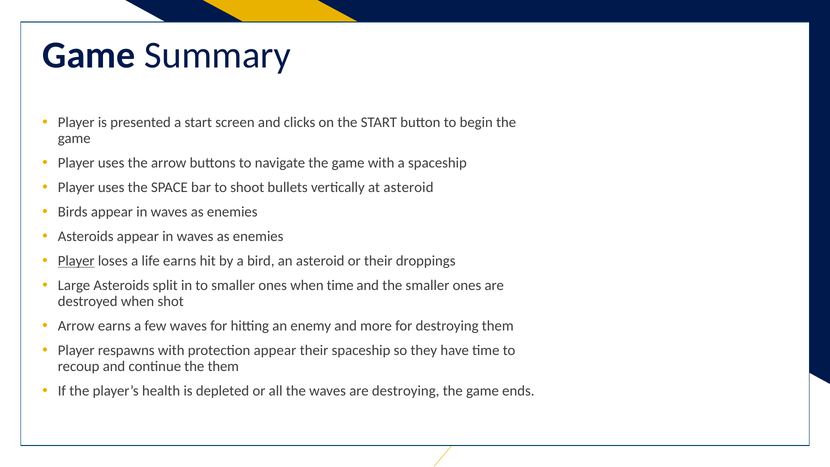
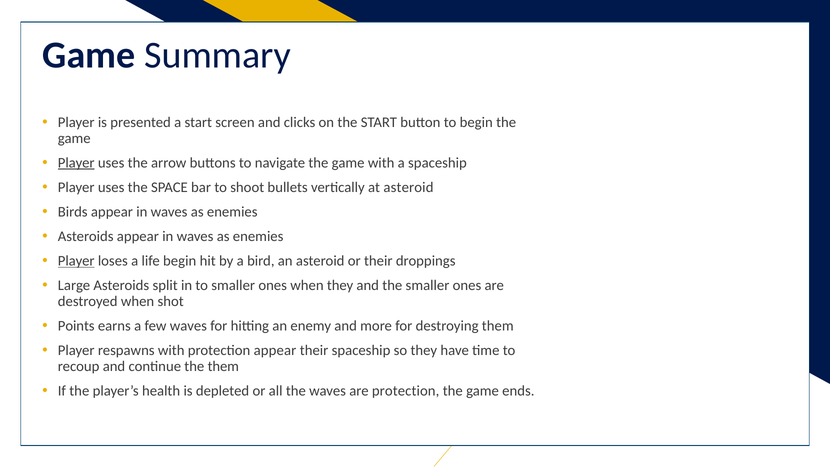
Player at (76, 163) underline: none -> present
life earns: earns -> begin
when time: time -> they
Arrow at (76, 326): Arrow -> Points
are destroying: destroying -> protection
